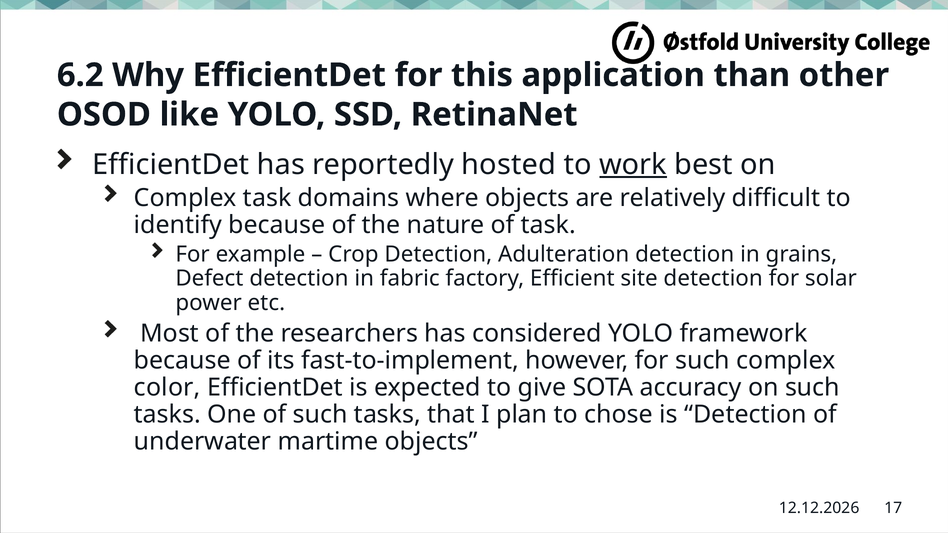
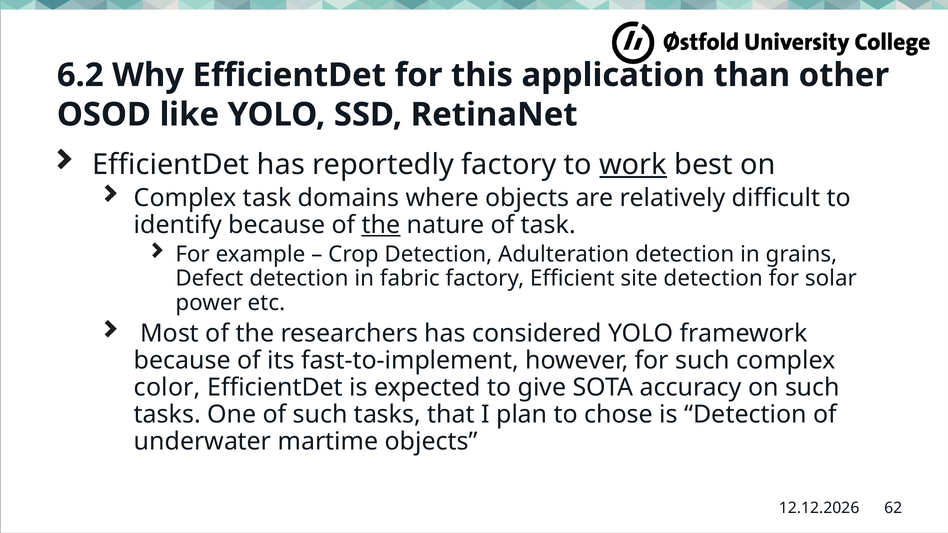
reportedly hosted: hosted -> factory
the at (381, 225) underline: none -> present
17: 17 -> 62
